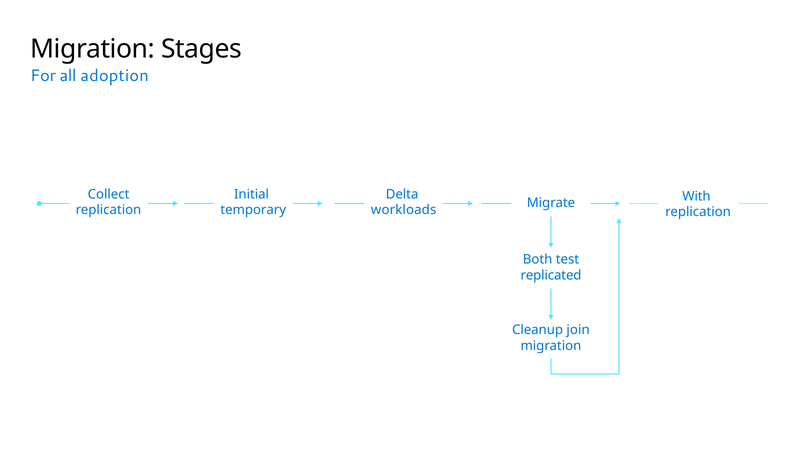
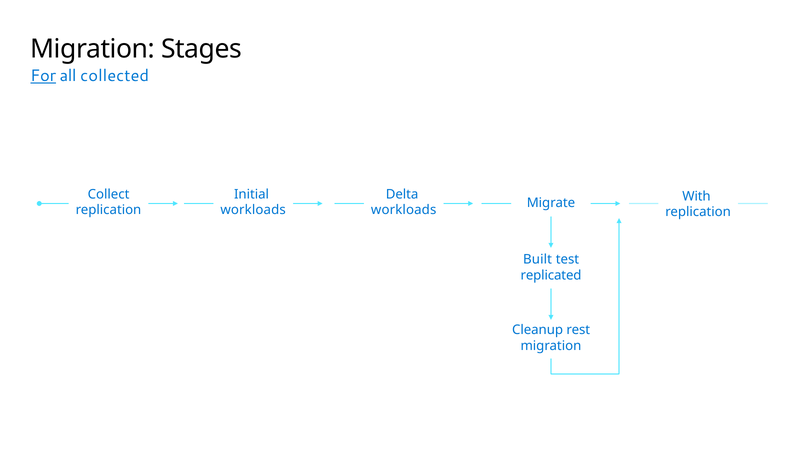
For underline: none -> present
adoption: adoption -> collected
temporary at (253, 210): temporary -> workloads
Both: Both -> Built
join: join -> rest
